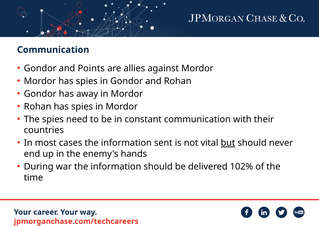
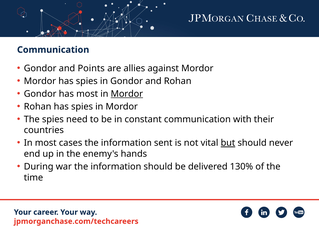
has away: away -> most
Mordor at (127, 94) underline: none -> present
102%: 102% -> 130%
